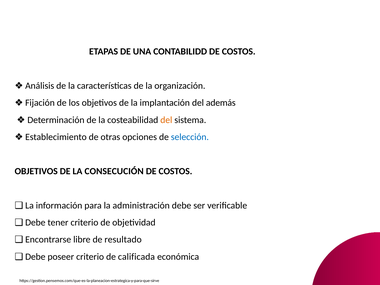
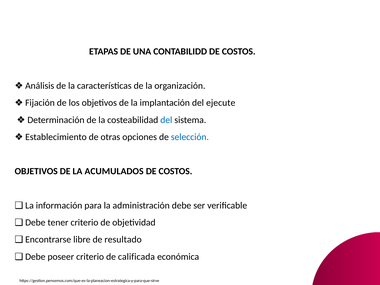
además: además -> ejecute
del at (166, 120) colour: orange -> blue
CONSECUCIÓN: CONSECUCIÓN -> ACUMULADOS
